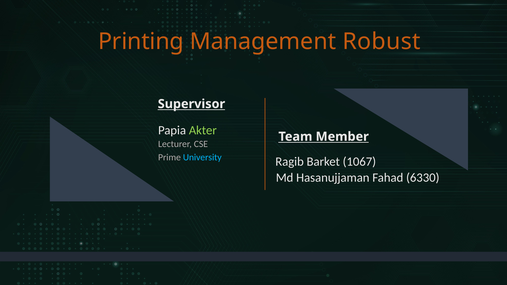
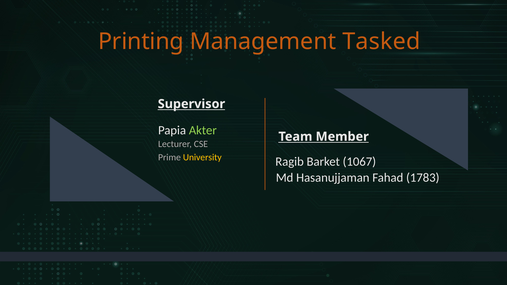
Robust: Robust -> Tasked
University colour: light blue -> yellow
6330: 6330 -> 1783
